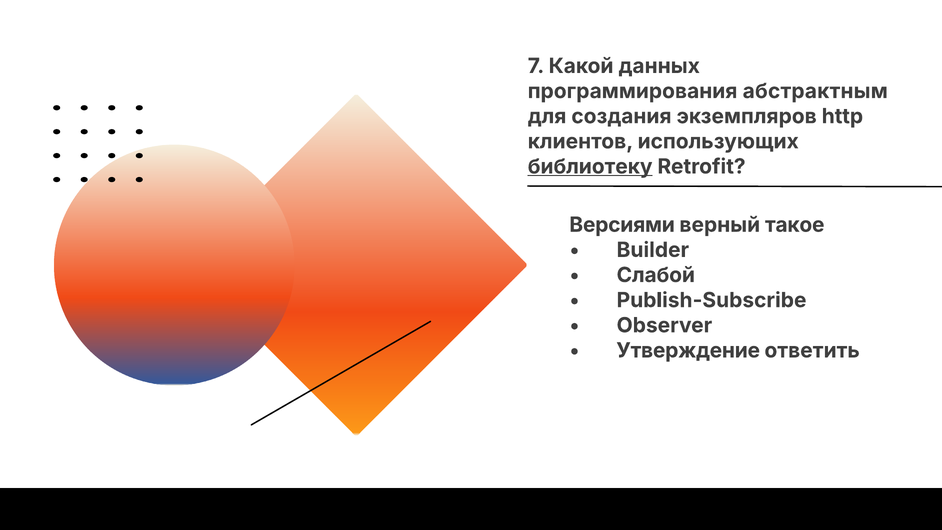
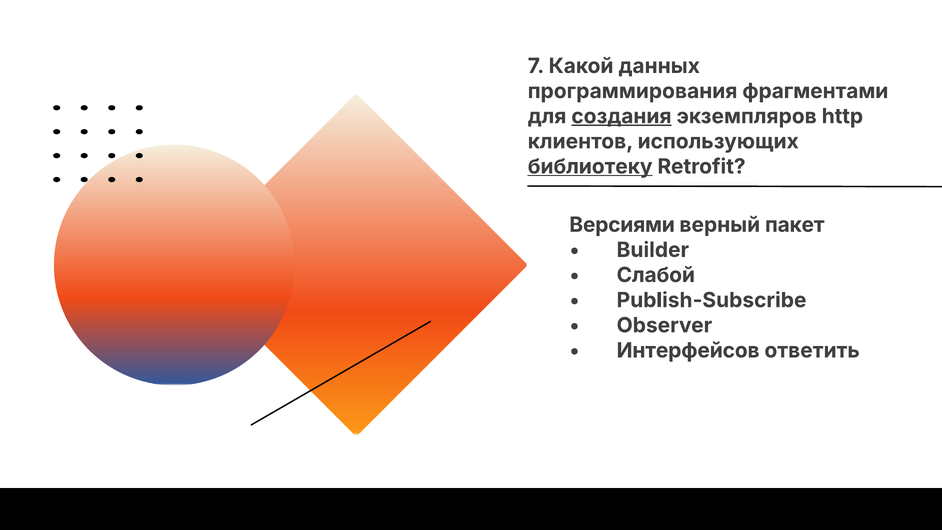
абстрактным: абстрактным -> фрагментами
создания underline: none -> present
такое: такое -> пакет
Утверждение: Утверждение -> Интерфейсов
